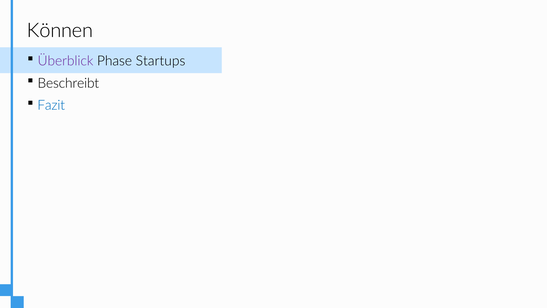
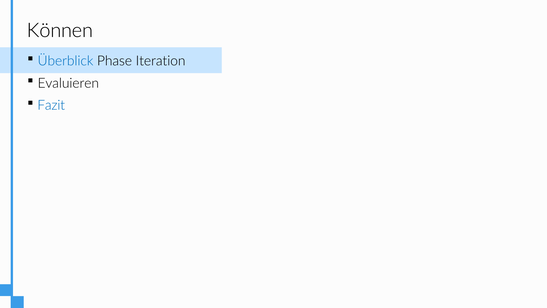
Überblick colour: purple -> blue
Startups: Startups -> Iteration
Beschreibt: Beschreibt -> Evaluieren
